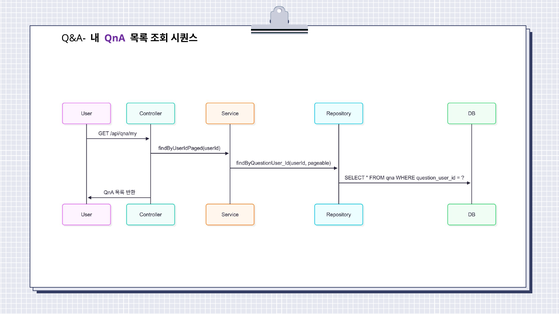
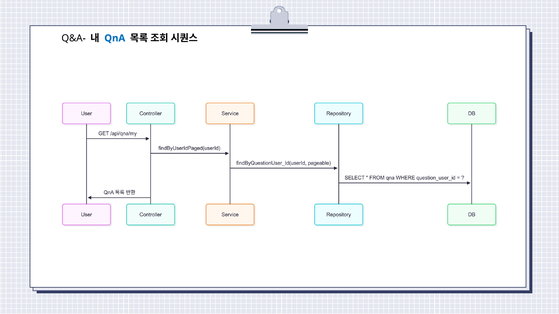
QnA colour: purple -> blue
